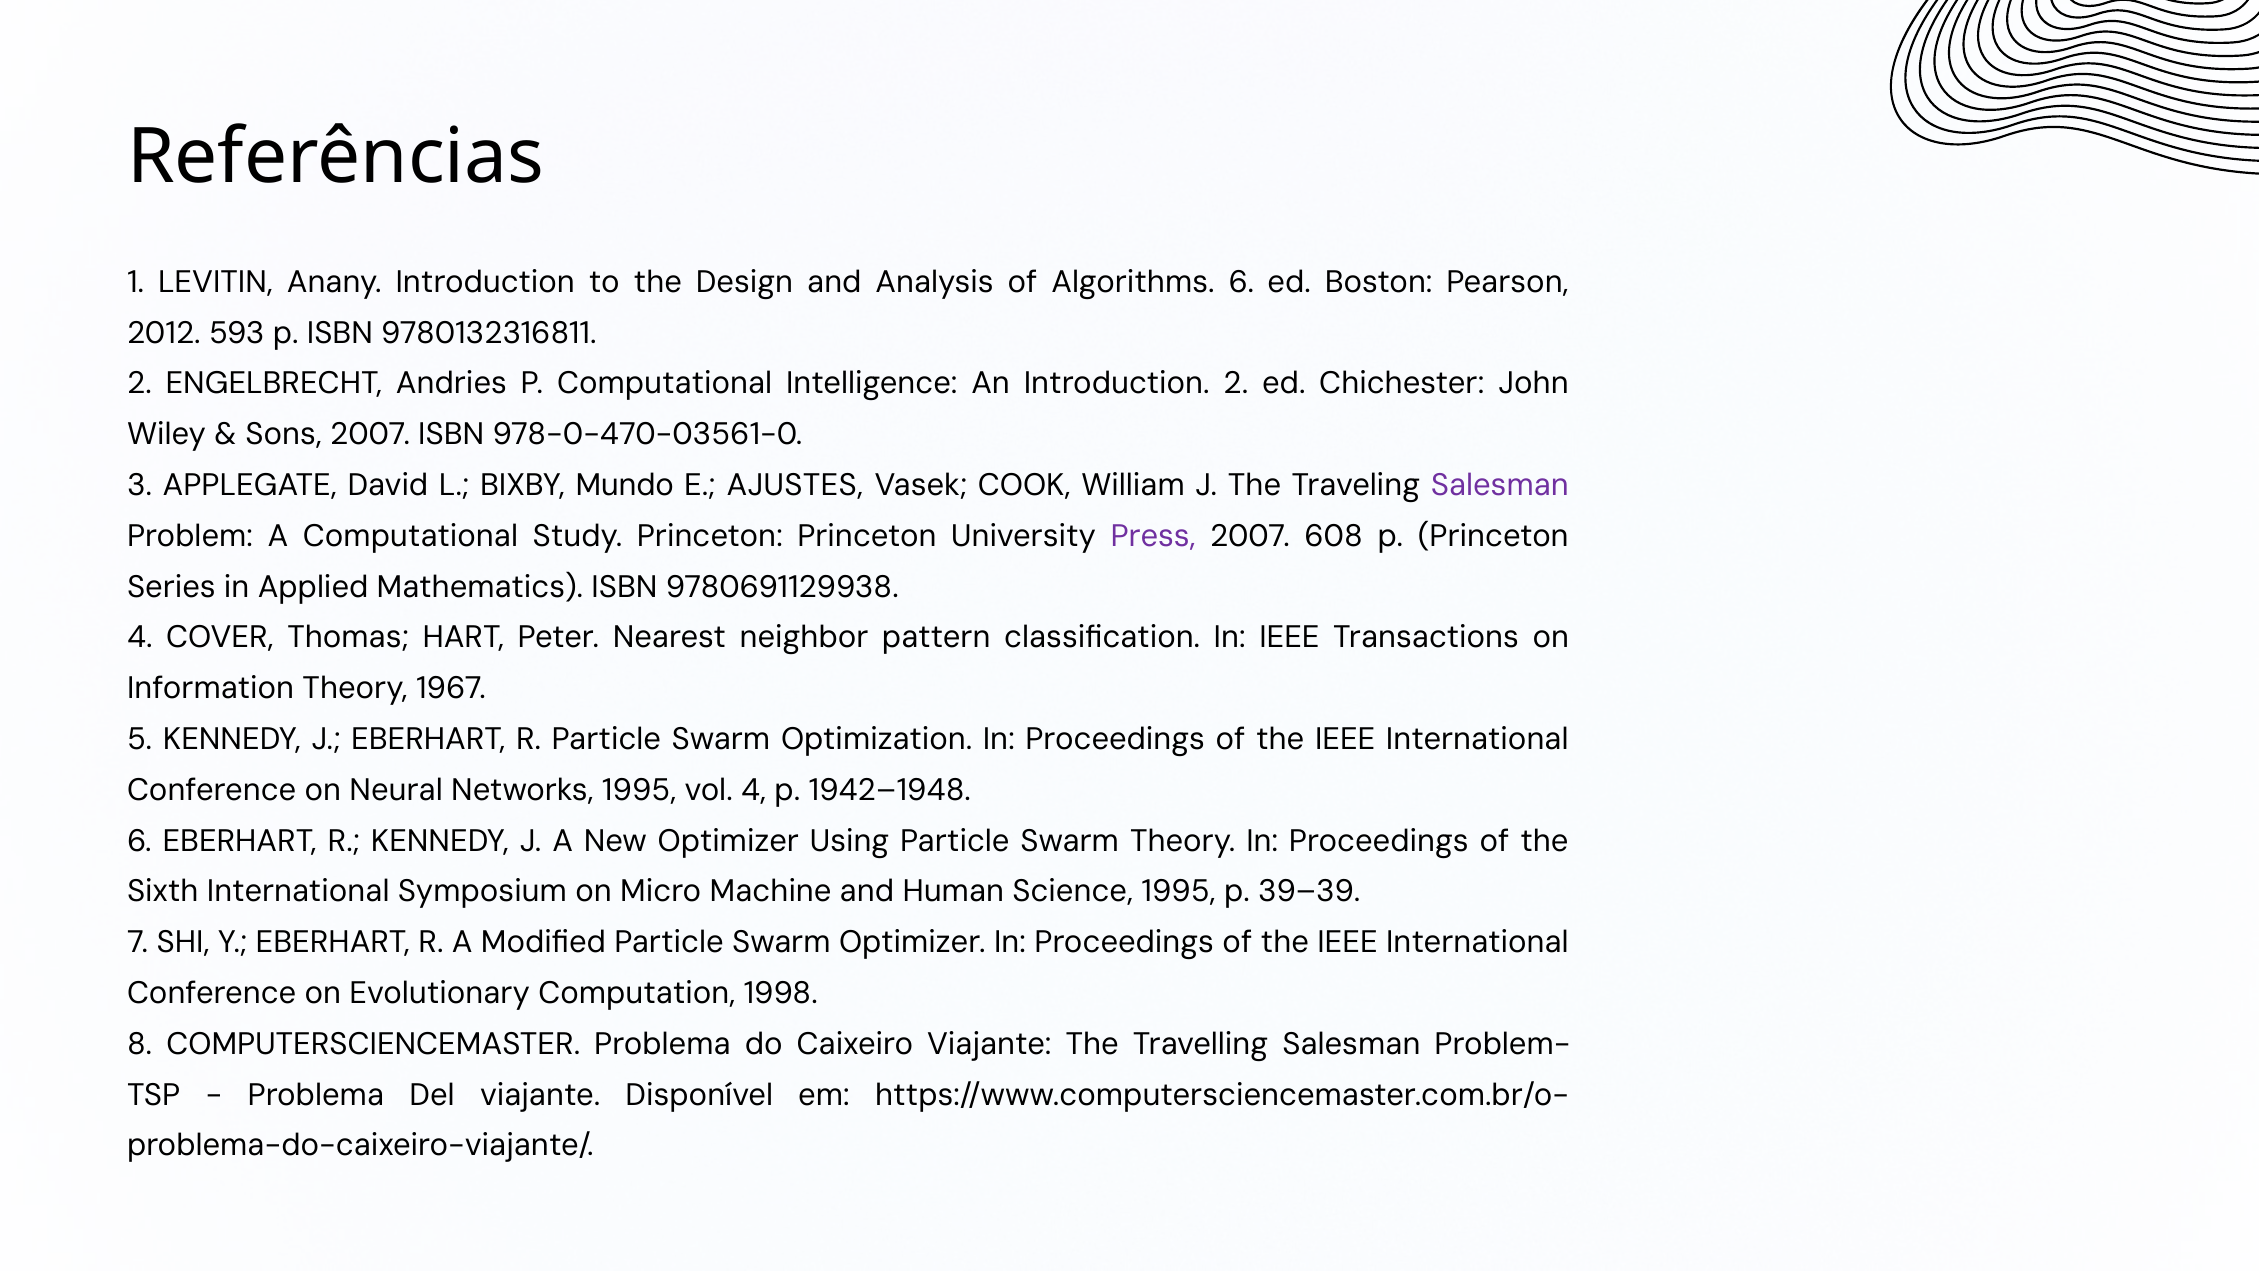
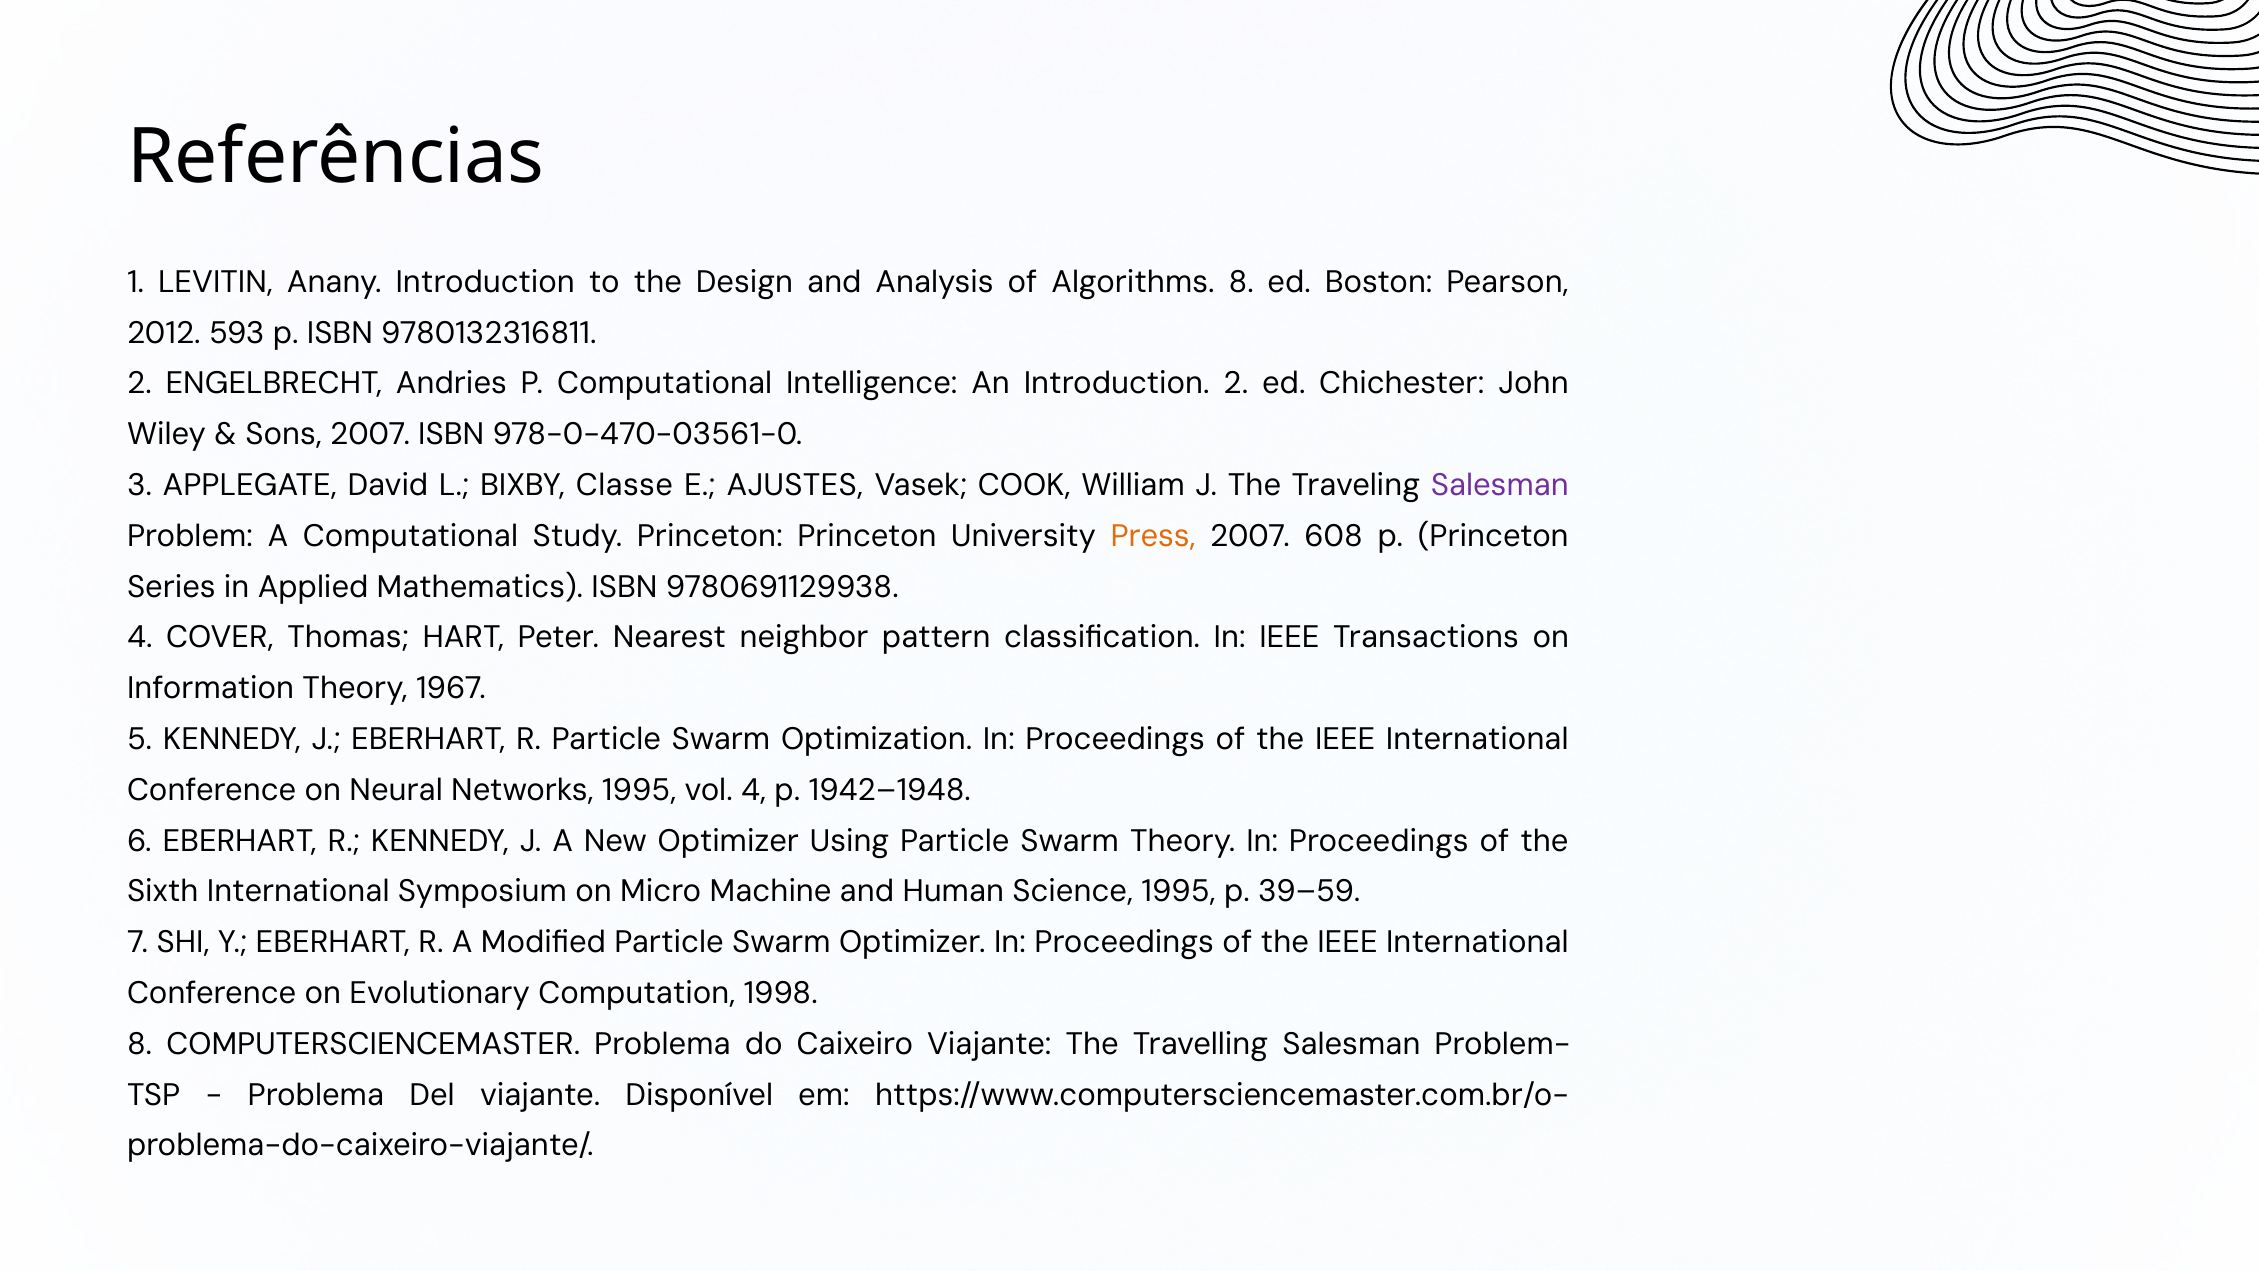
Algorithms 6: 6 -> 8
Mundo: Mundo -> Classe
Press colour: purple -> orange
39–39: 39–39 -> 39–59
